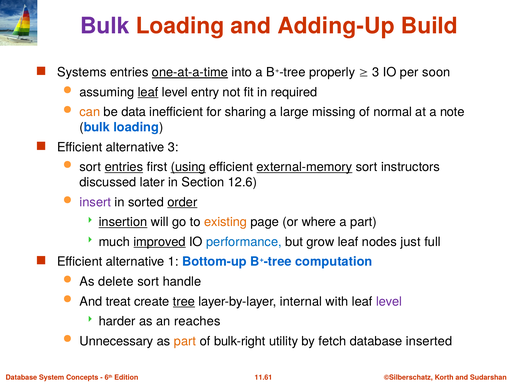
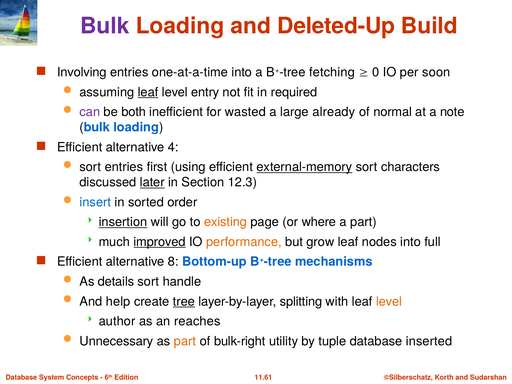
Adding-Up: Adding-Up -> Deleted-Up
Systems: Systems -> Involving
one-at-a-time underline: present -> none
properly: properly -> fetching
3 at (376, 72): 3 -> 0
can colour: orange -> purple
data: data -> both
sharing: sharing -> wasted
missing: missing -> already
alternative 3: 3 -> 4
entries at (124, 167) underline: present -> none
using underline: present -> none
instructors: instructors -> characters
later underline: none -> present
12.6: 12.6 -> 12.3
insert colour: purple -> blue
order underline: present -> none
performance colour: blue -> orange
nodes just: just -> into
1: 1 -> 8
computation: computation -> mechanisms
delete: delete -> details
treat: treat -> help
internal: internal -> splitting
level at (389, 301) colour: purple -> orange
harder: harder -> author
fetch: fetch -> tuple
